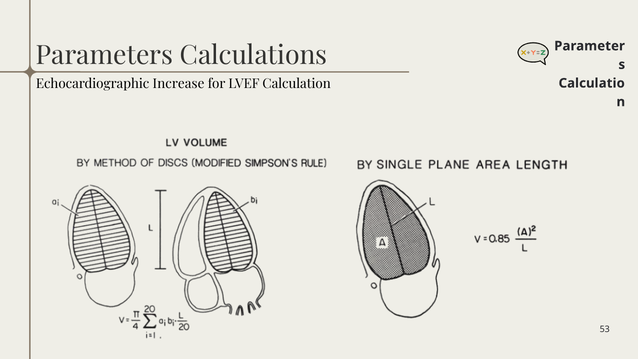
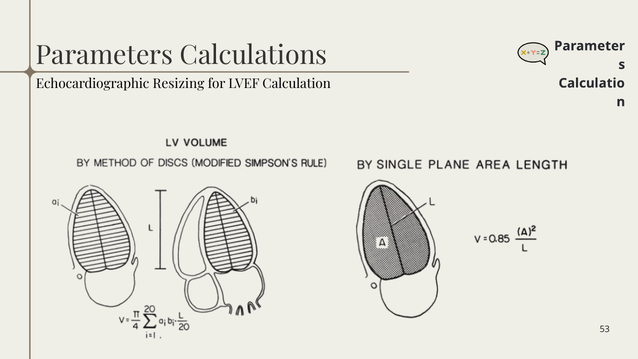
Increase: Increase -> Resizing
